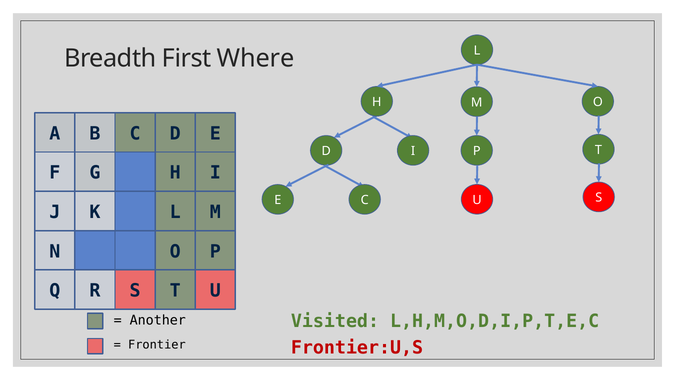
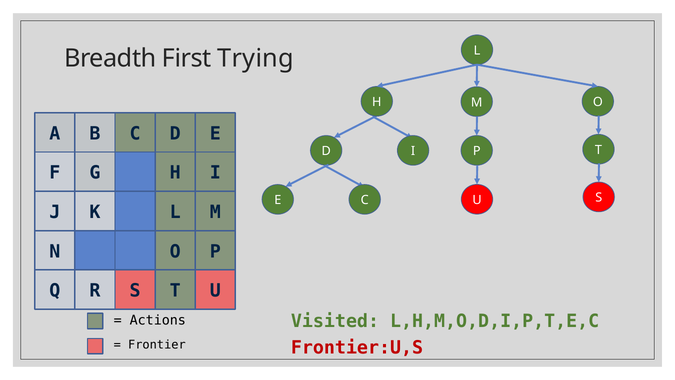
Where: Where -> Trying
Another: Another -> Actions
